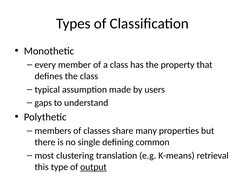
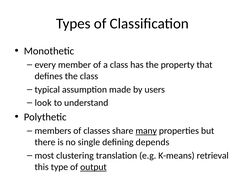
gaps: gaps -> look
many underline: none -> present
common: common -> depends
